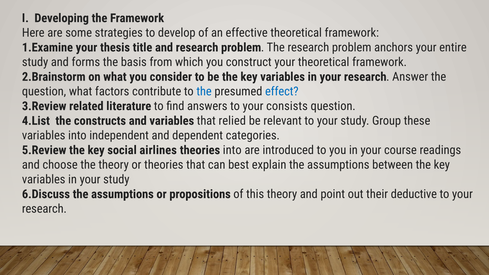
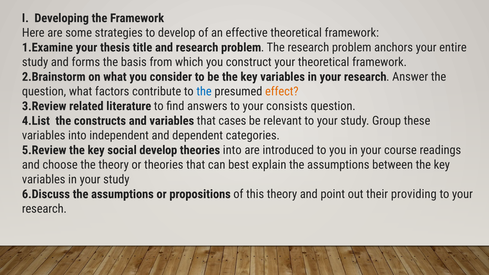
effect colour: blue -> orange
relied: relied -> cases
social airlines: airlines -> develop
deductive: deductive -> providing
